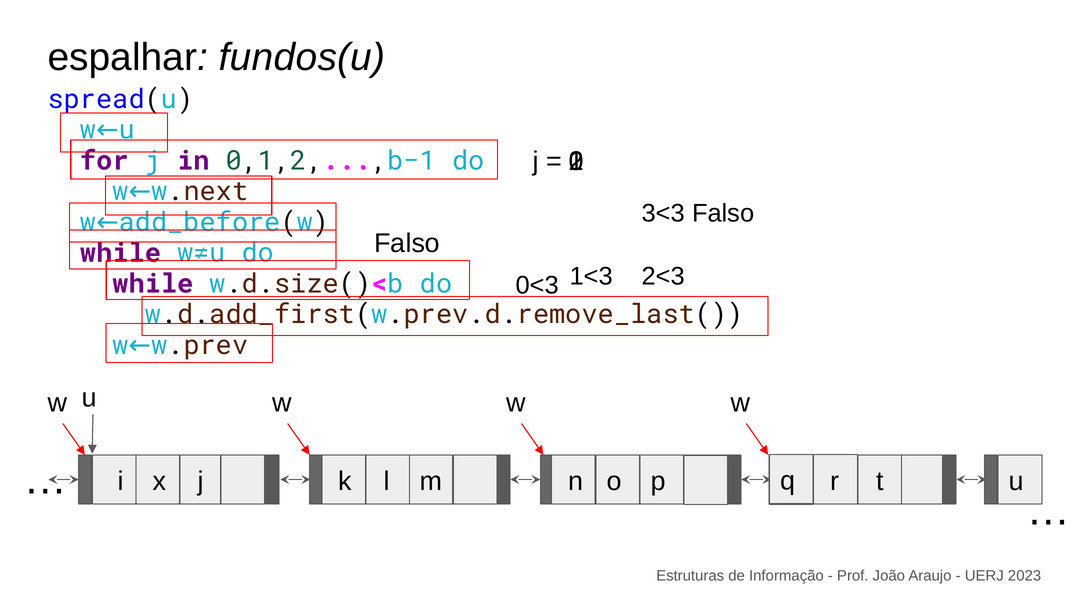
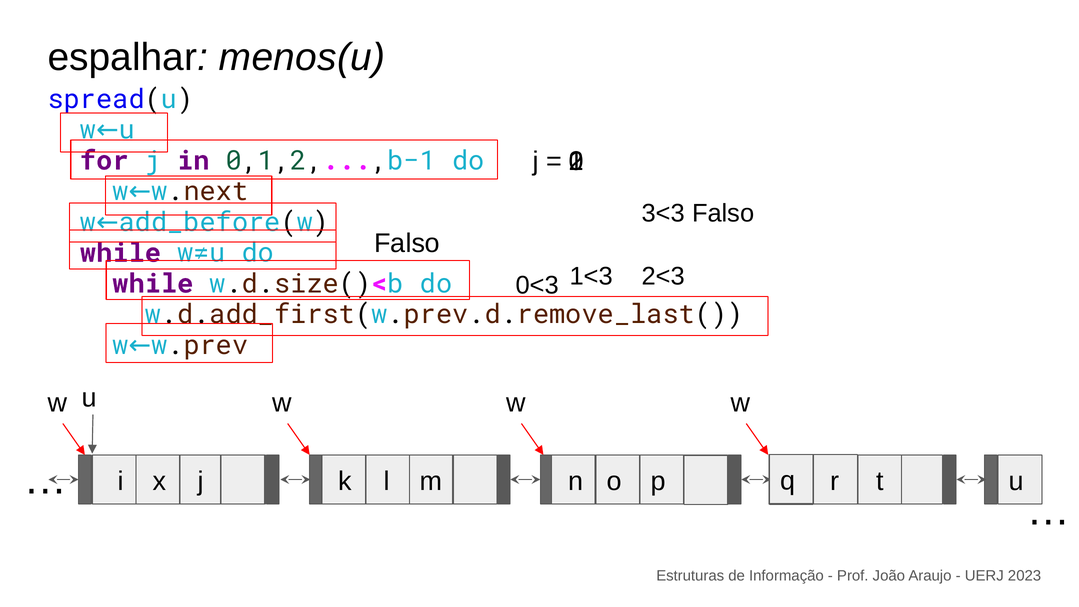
fundos(u: fundos(u -> menos(u
